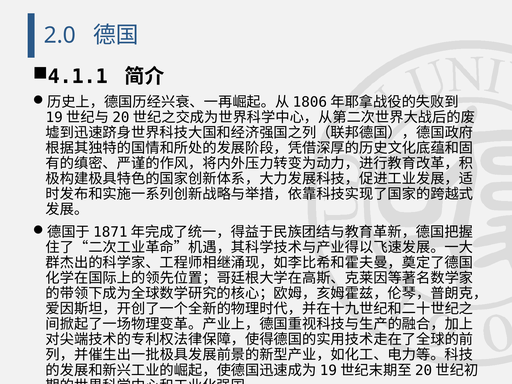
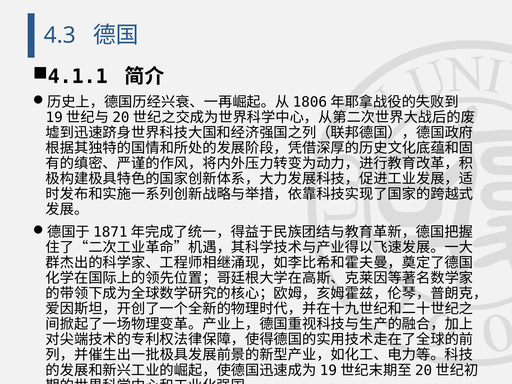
2.0: 2.0 -> 4.3
